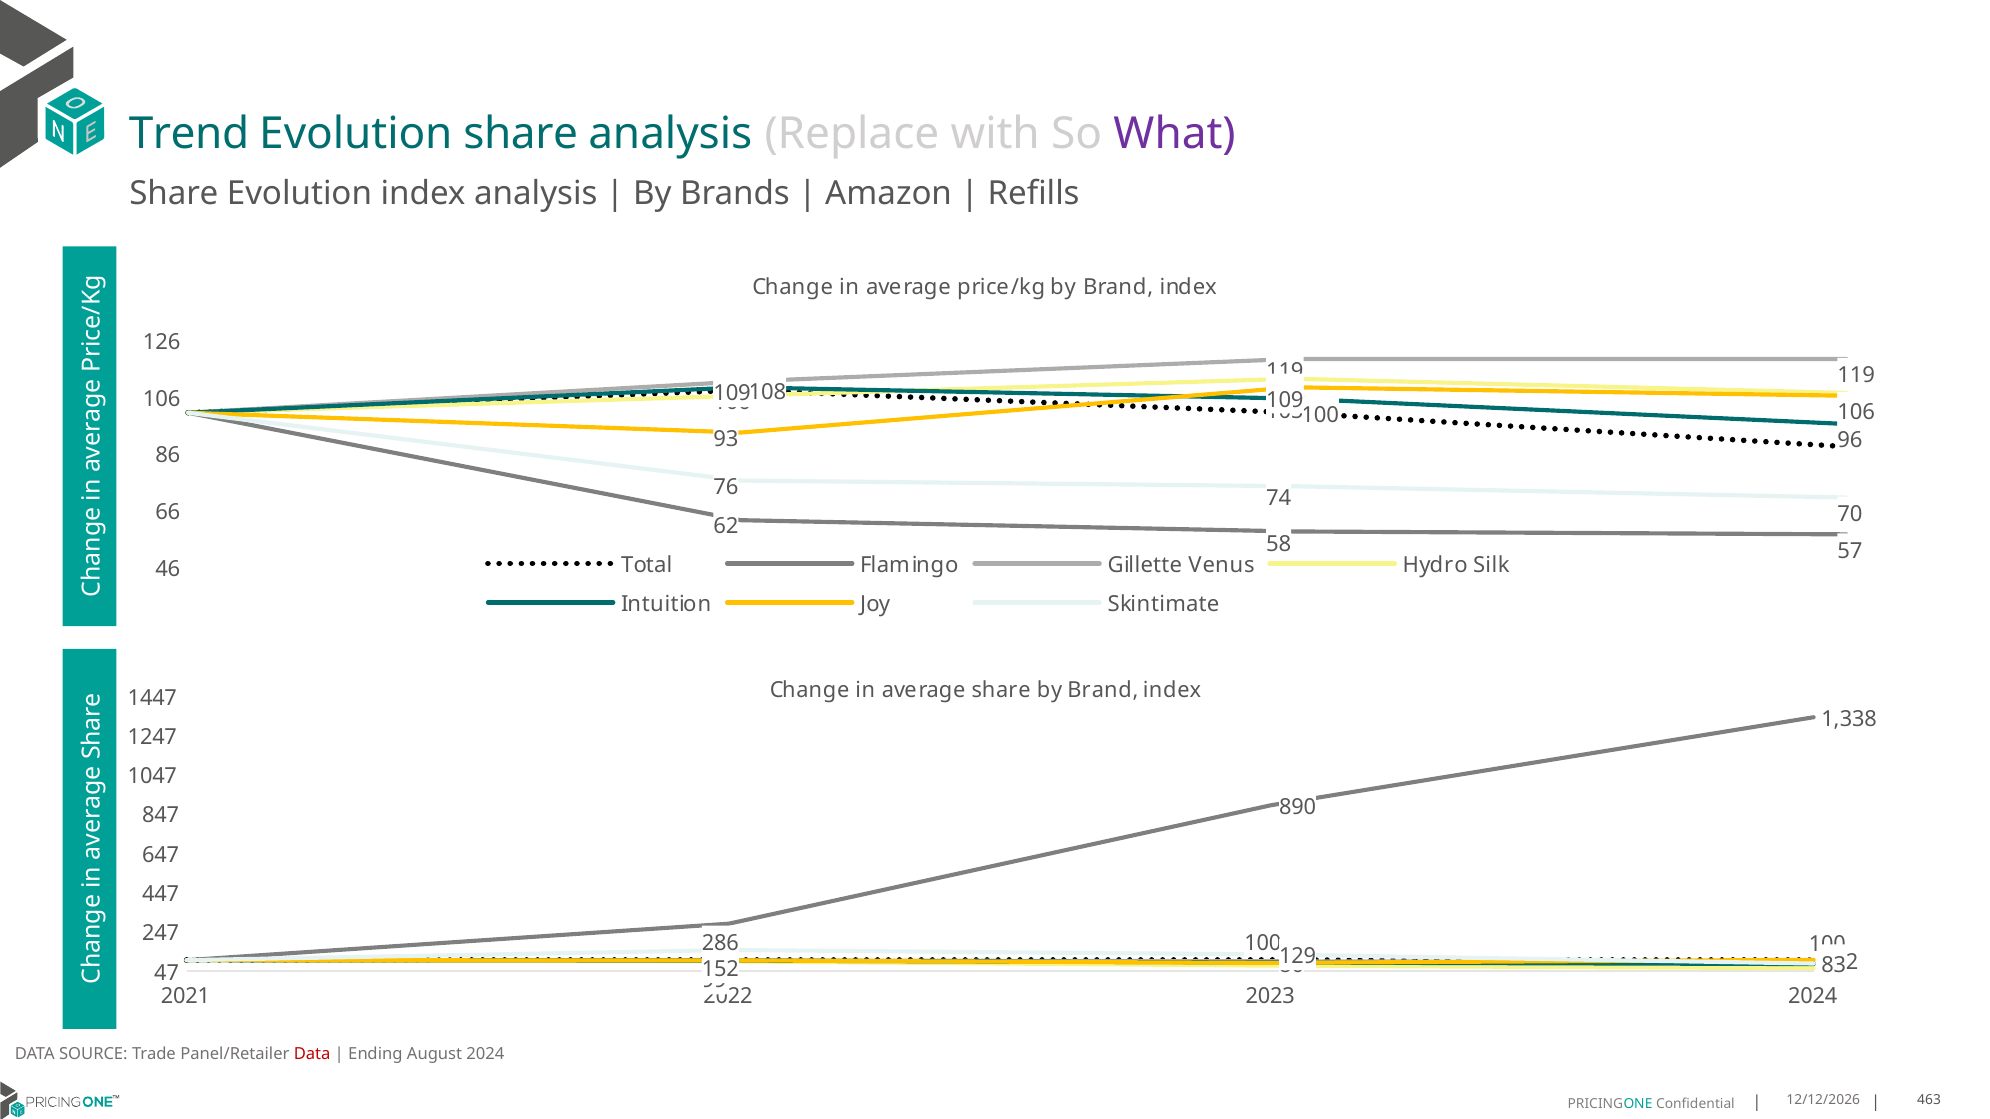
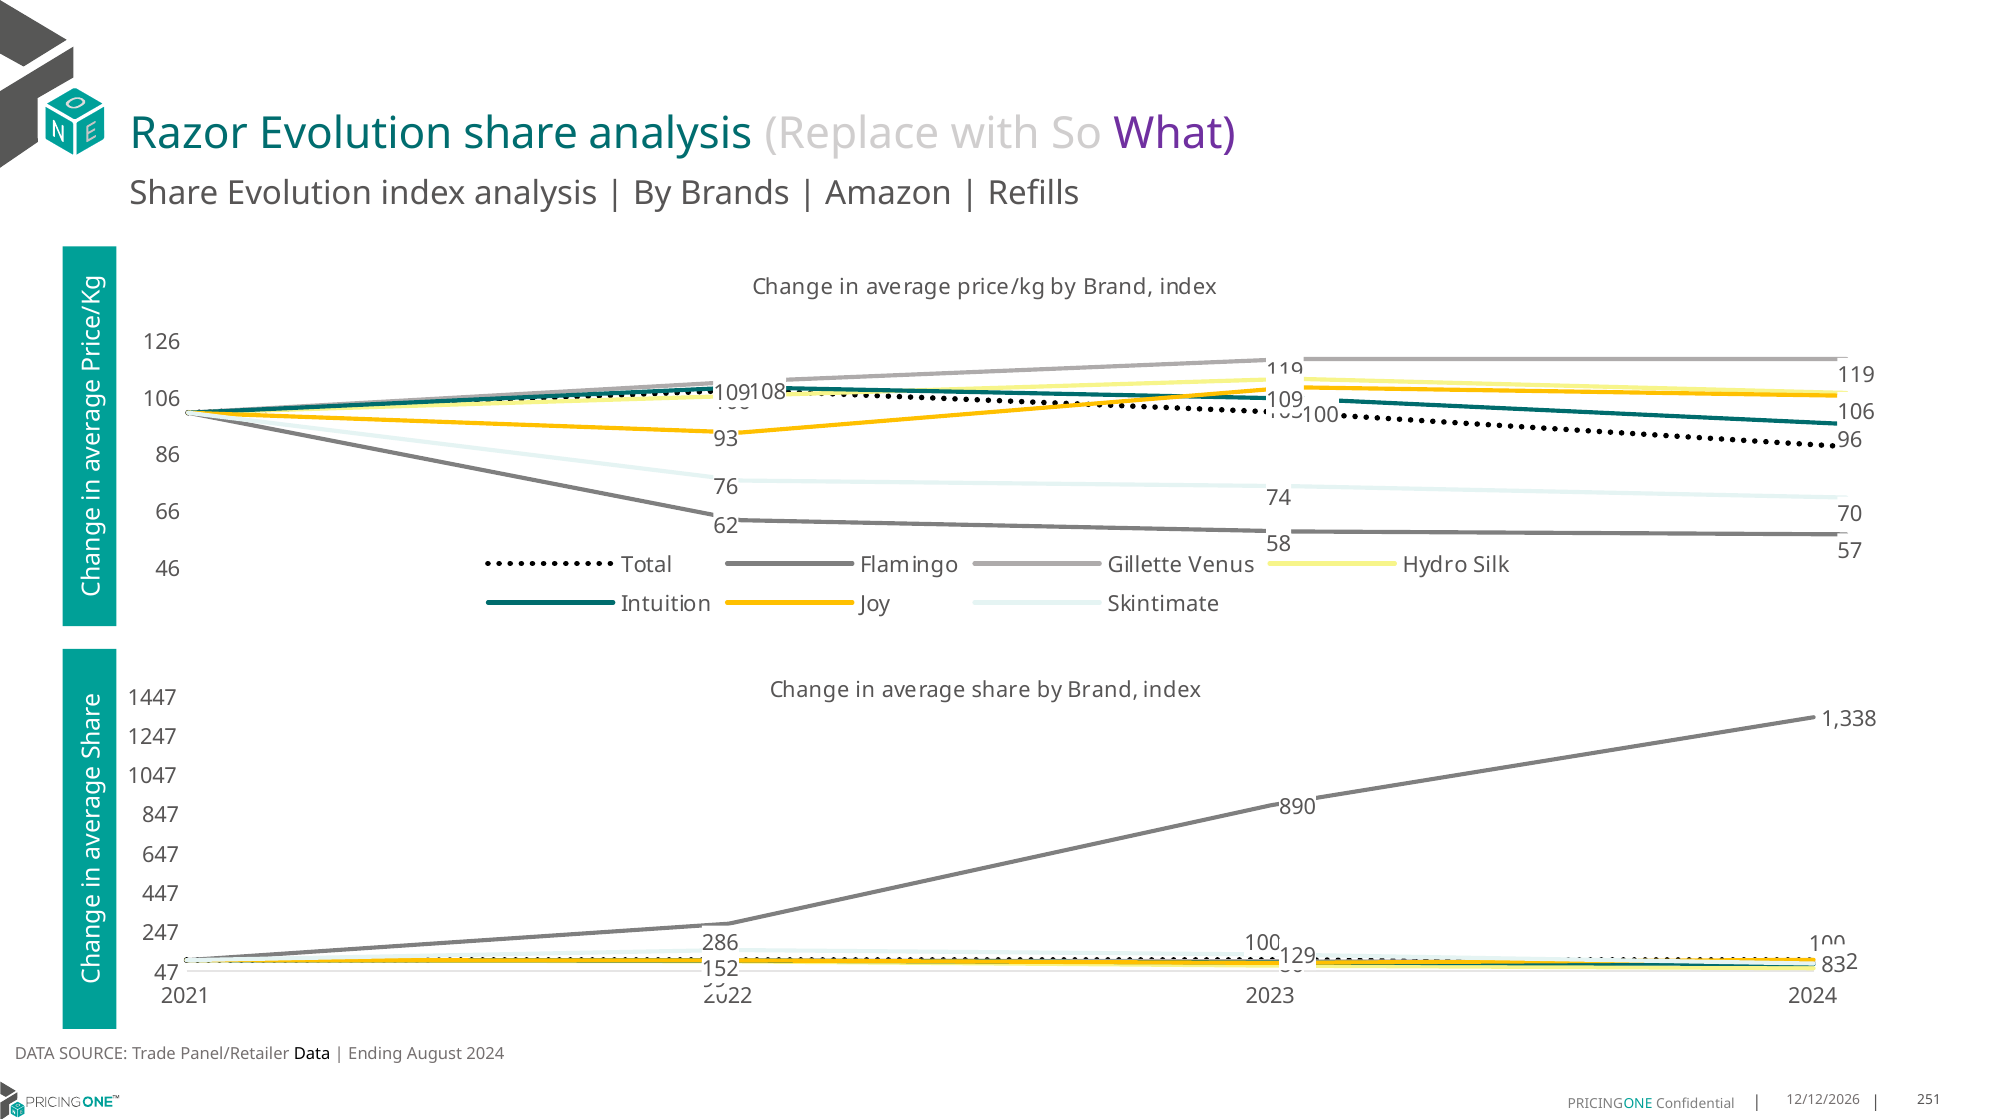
Trend: Trend -> Razor
Data at (312, 1054) colour: red -> black
463: 463 -> 251
